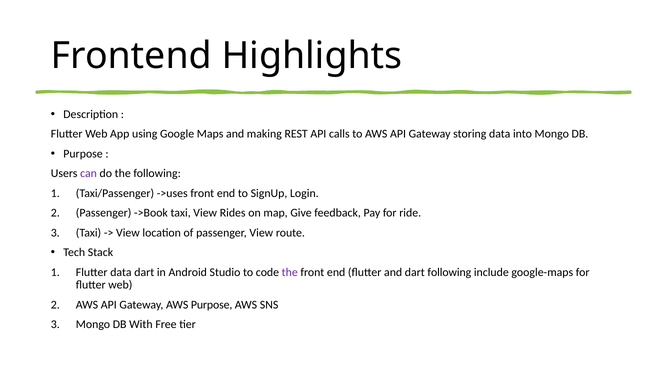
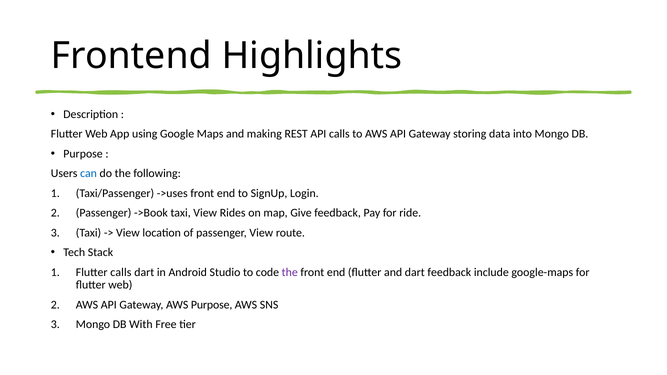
can colour: purple -> blue
Flutter data: data -> calls
dart following: following -> feedback
